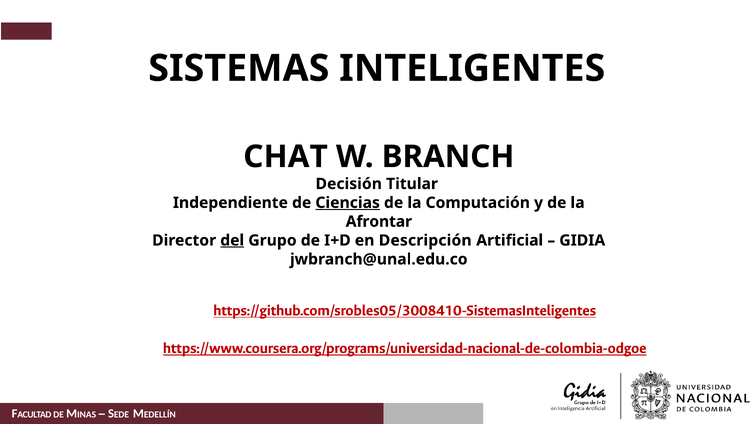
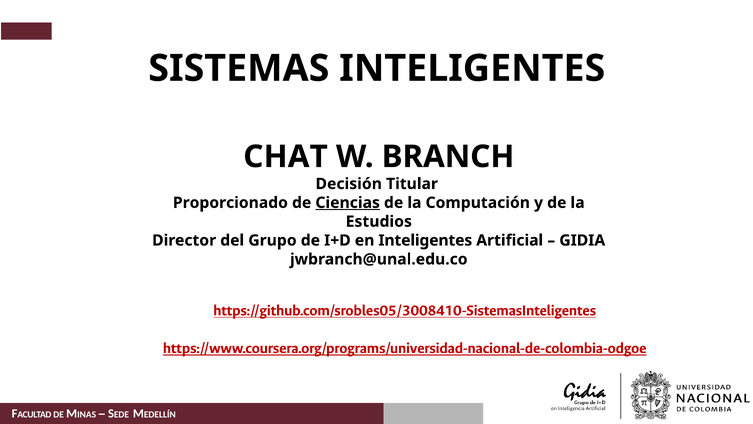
Independiente: Independiente -> Proporcionado
Afrontar: Afrontar -> Estudios
del underline: present -> none
en Descripción: Descripción -> Inteligentes
